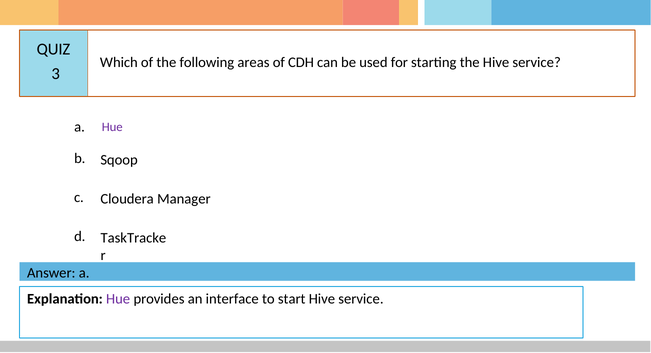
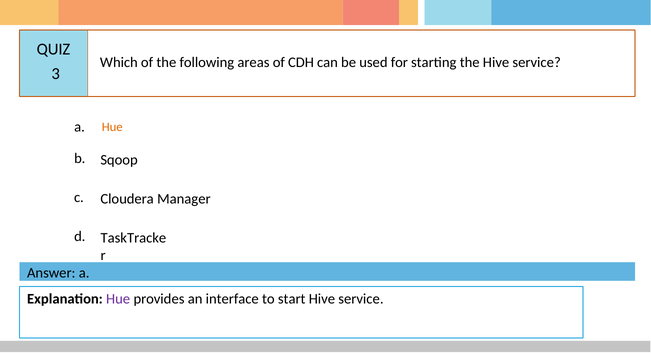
Hue at (112, 127) colour: purple -> orange
